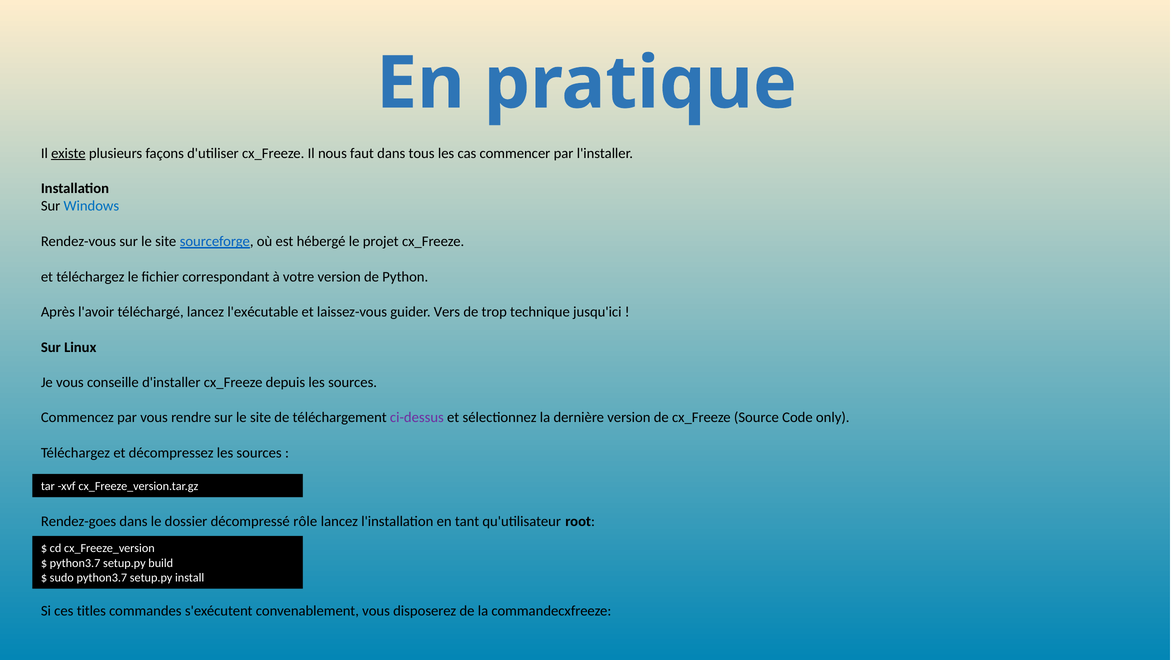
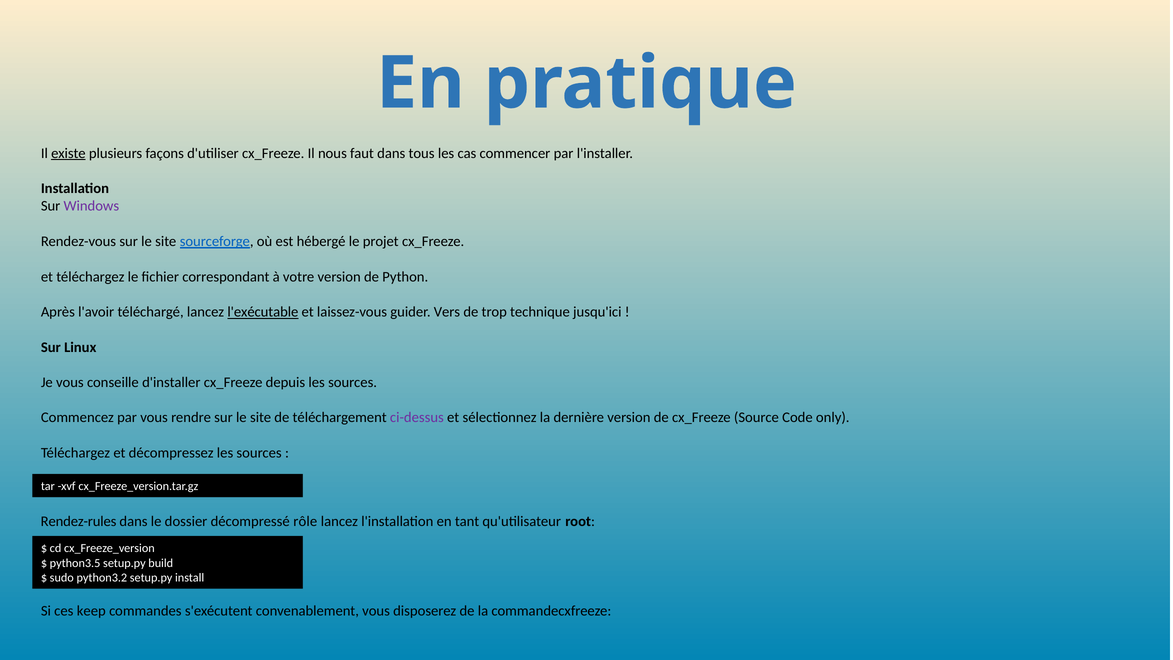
Windows colour: blue -> purple
l'exécutable underline: none -> present
Rendez-goes: Rendez-goes -> Rendez-rules
python3.7 at (75, 563): python3.7 -> python3.5
sudo python3.7: python3.7 -> python3.2
titles: titles -> keep
